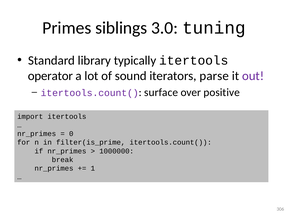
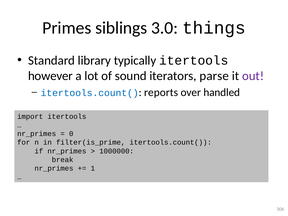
tuning: tuning -> things
operator: operator -> however
itertools.count( at (90, 93) colour: purple -> blue
surface: surface -> reports
positive: positive -> handled
